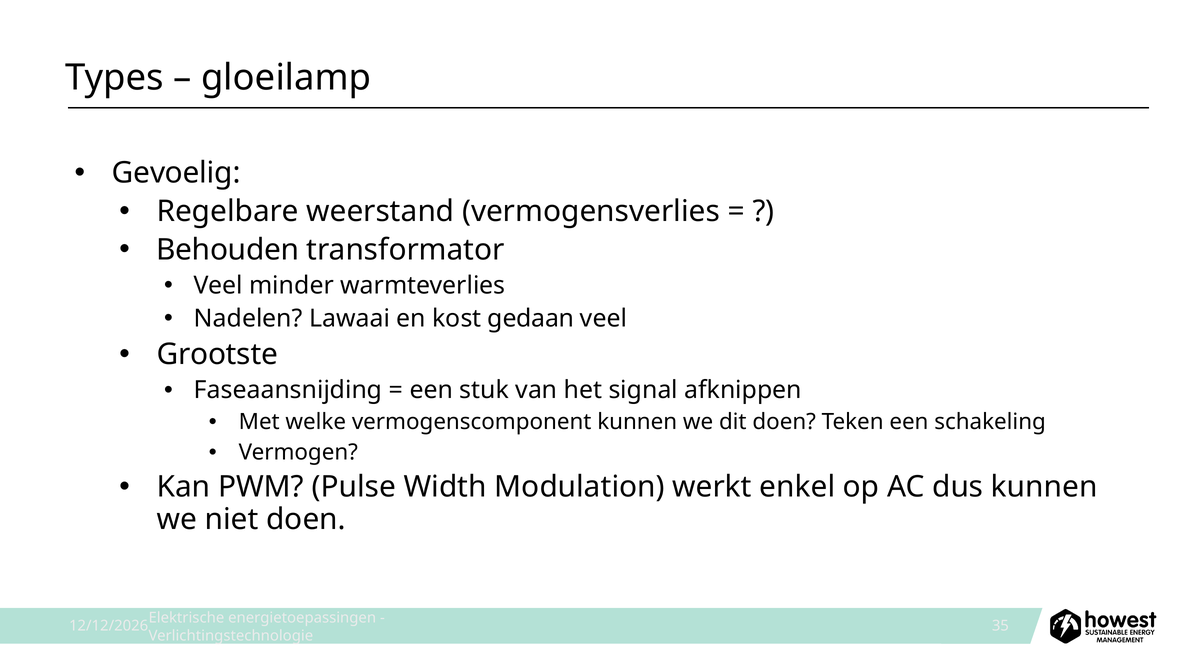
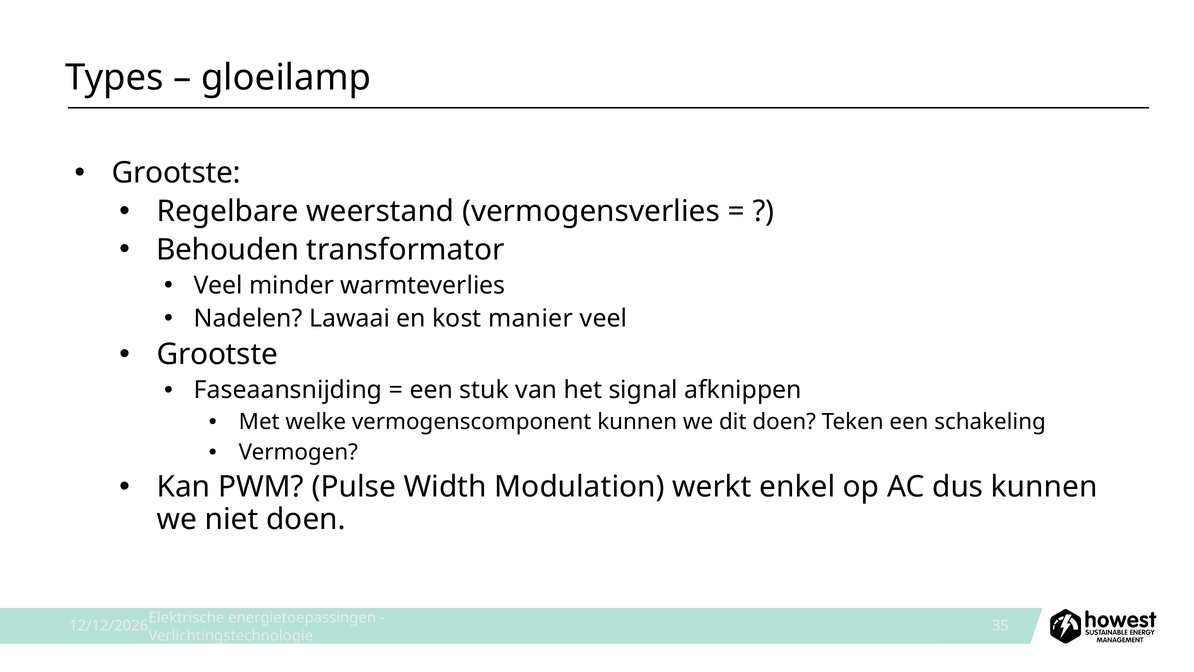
Gevoelig at (176, 173): Gevoelig -> Grootste
gedaan: gedaan -> manier
